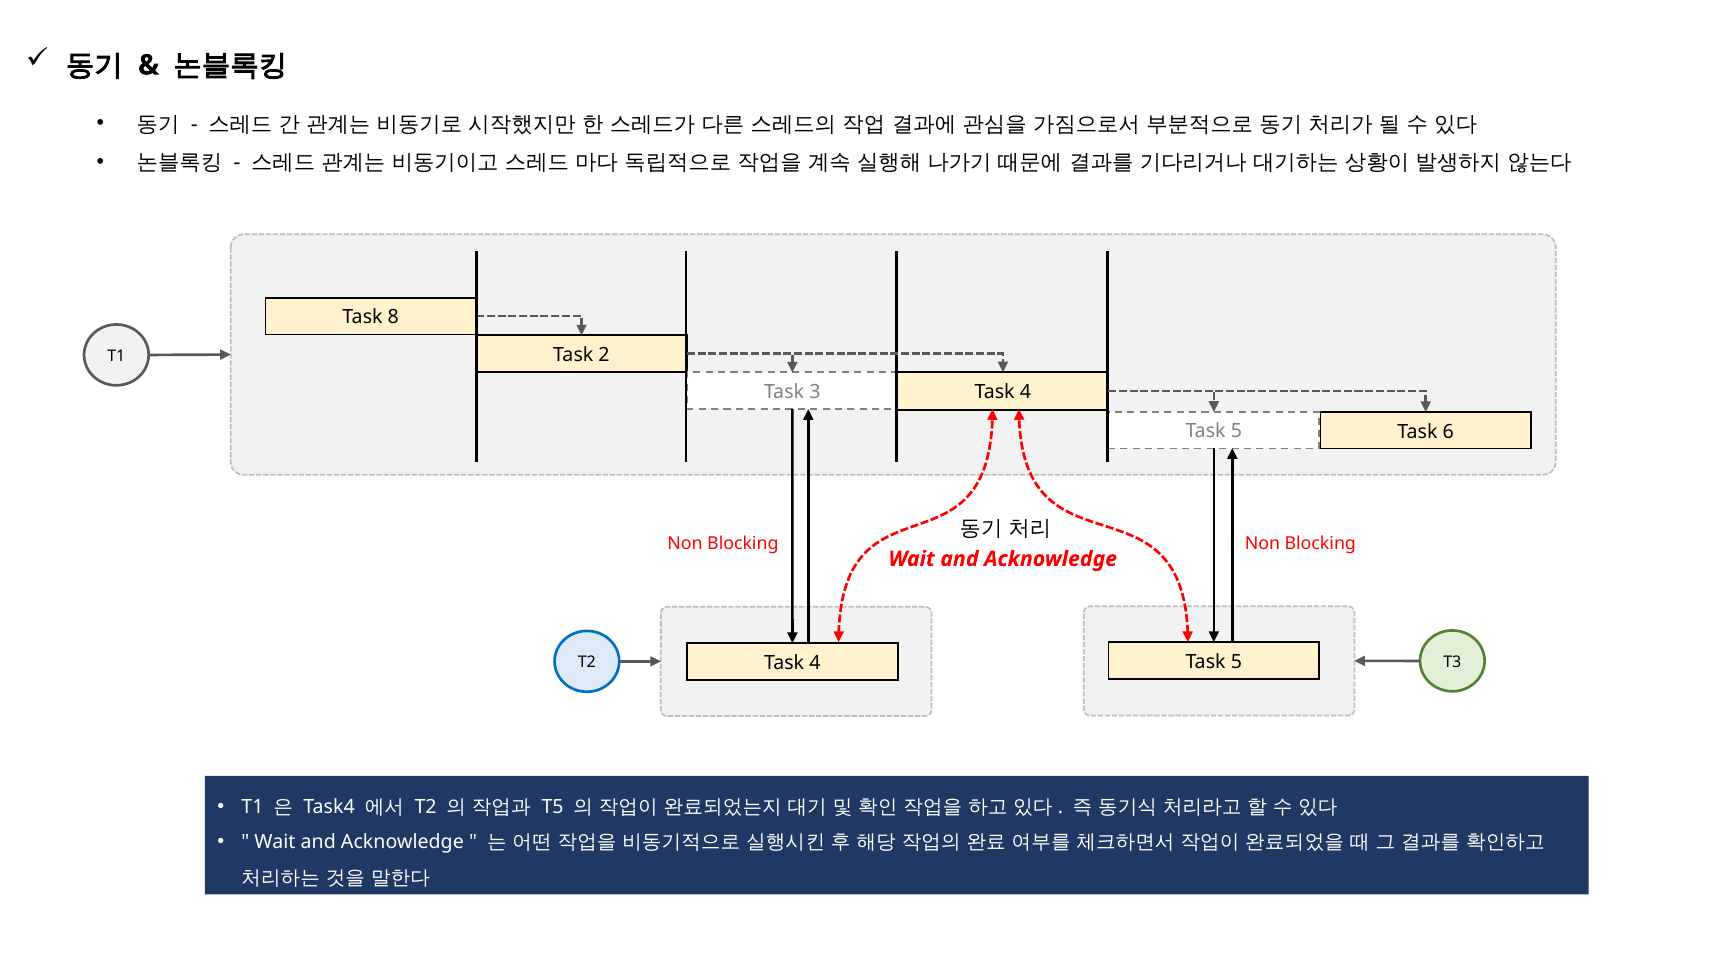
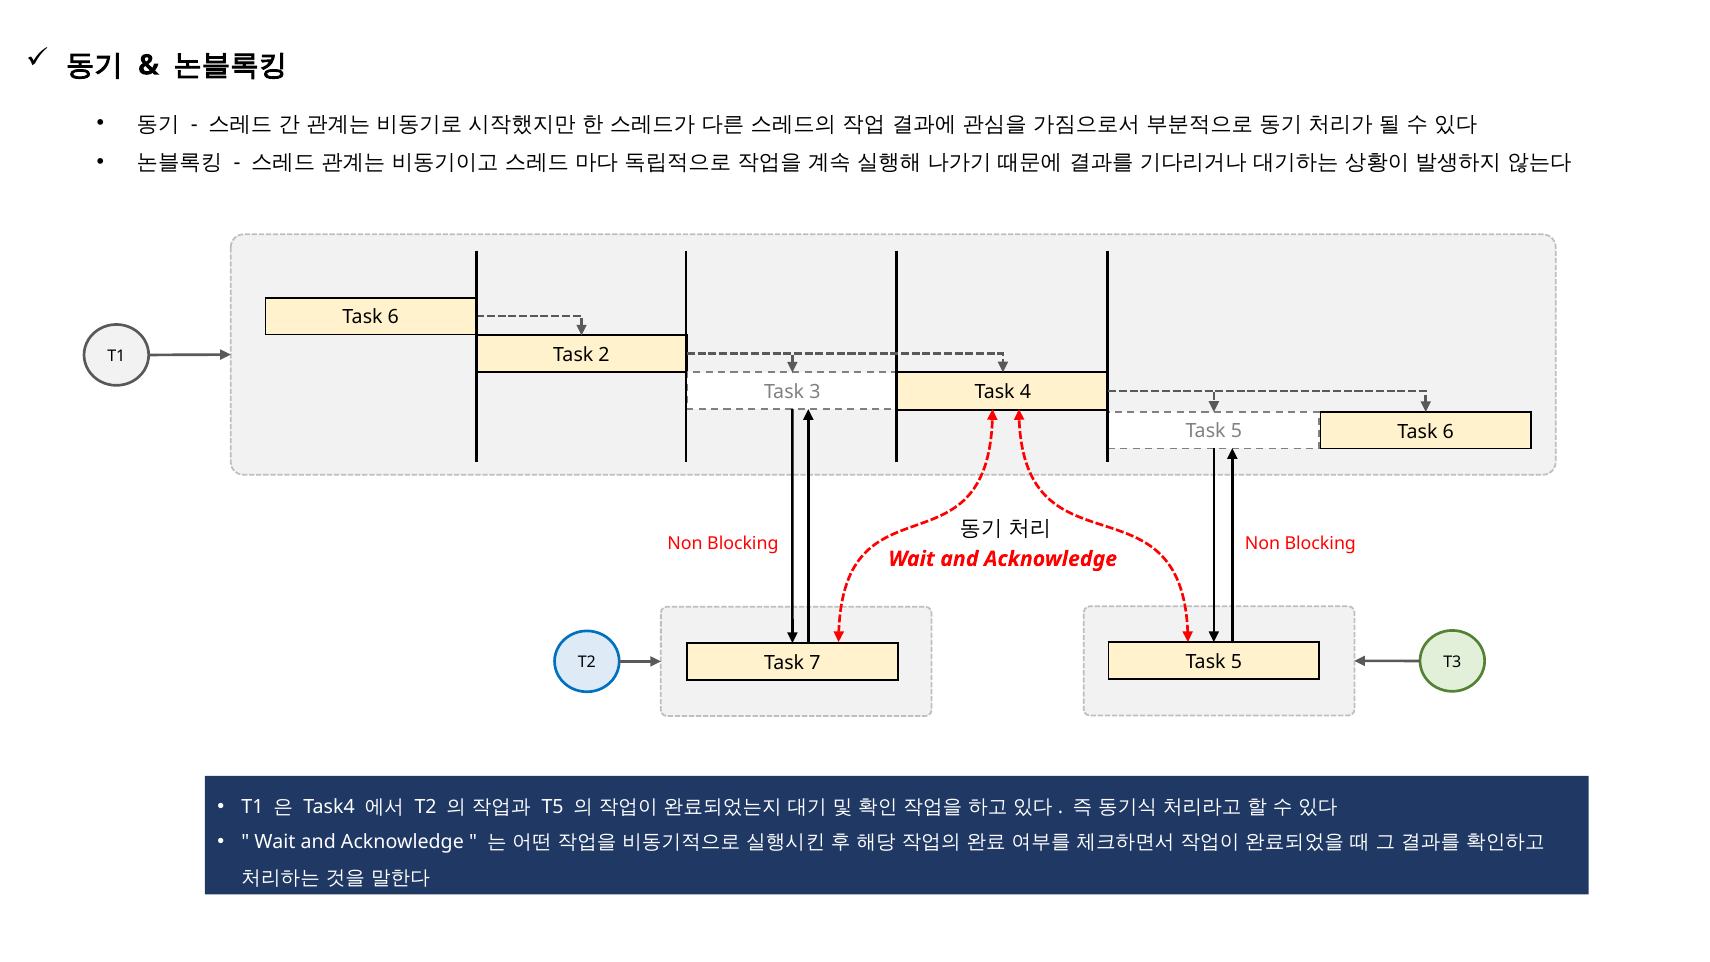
8 at (393, 317): 8 -> 6
4 at (815, 663): 4 -> 7
